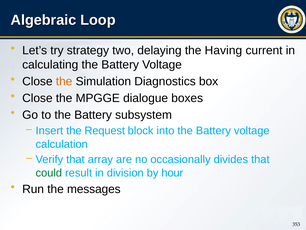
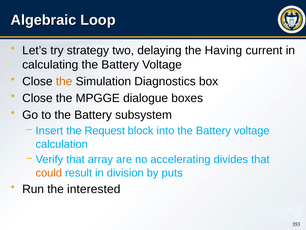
occasionally: occasionally -> accelerating
could colour: green -> orange
hour: hour -> puts
messages: messages -> interested
